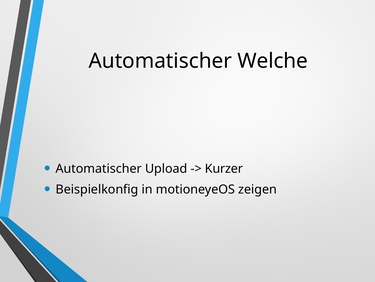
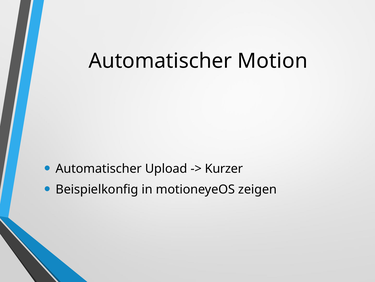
Welche: Welche -> Motion
